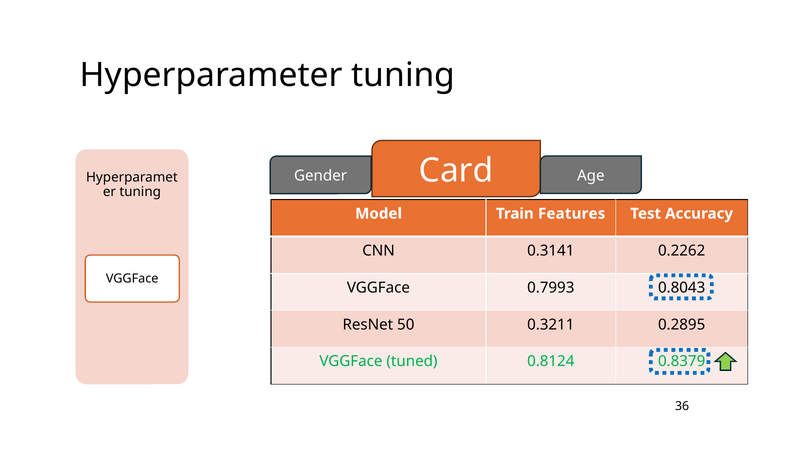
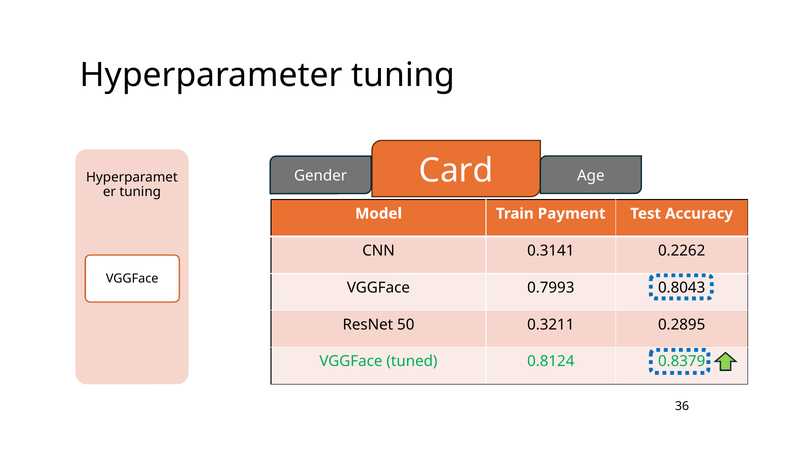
Features: Features -> Payment
